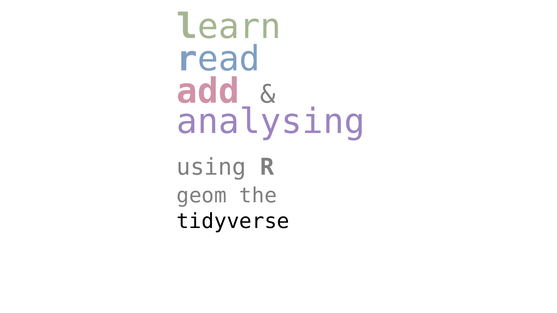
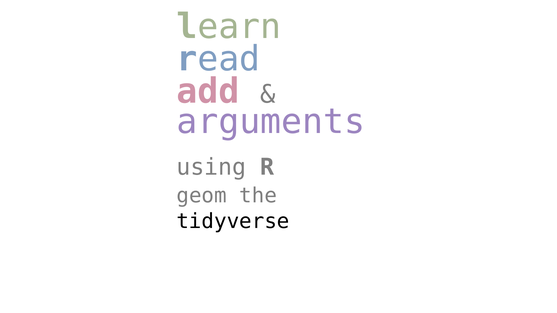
analysing: analysing -> arguments
